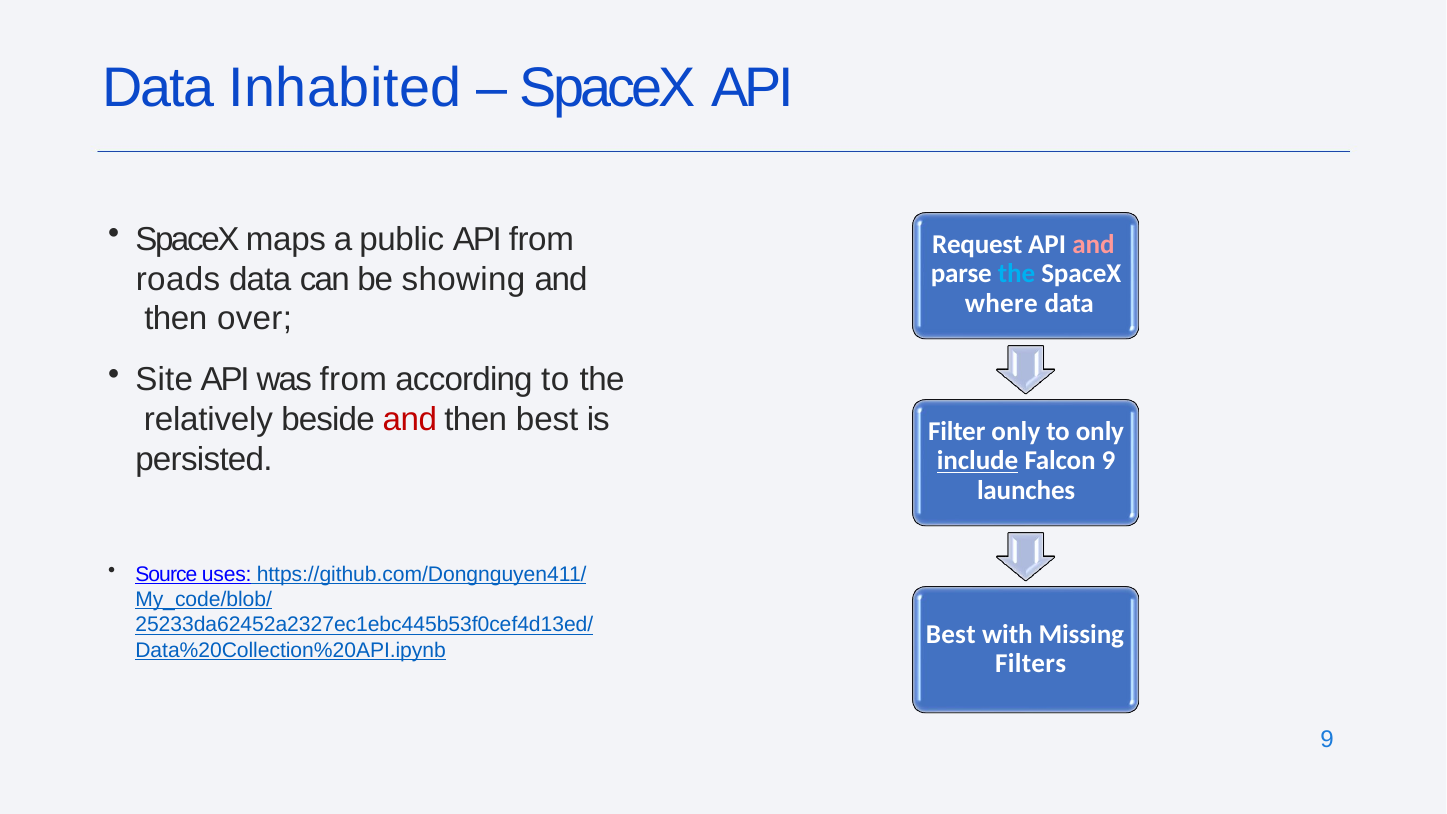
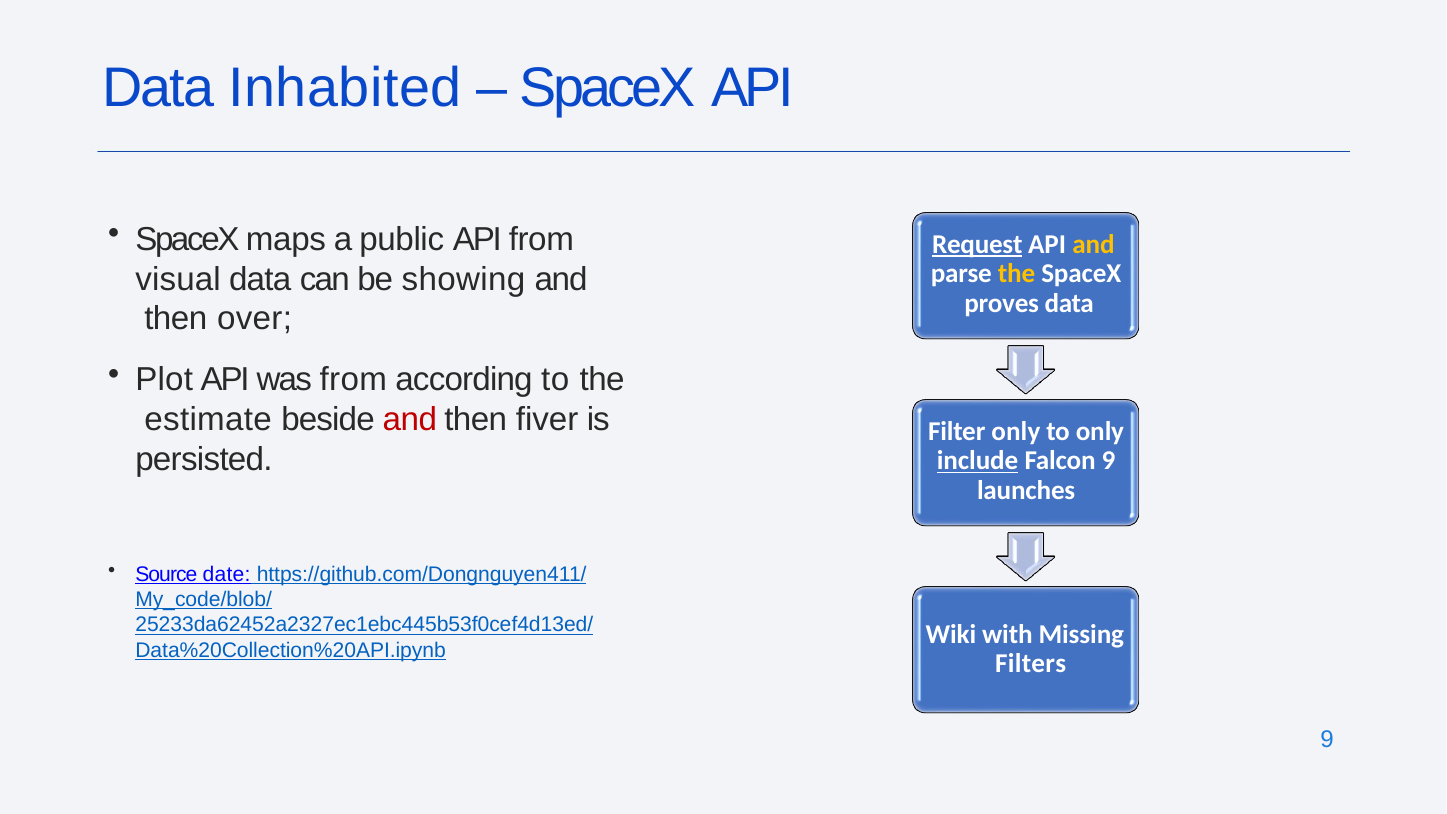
Request underline: none -> present
and at (1093, 245) colour: pink -> yellow
the at (1017, 274) colour: light blue -> yellow
roads: roads -> visual
where: where -> proves
Site: Site -> Plot
relatively: relatively -> estimate
then best: best -> fiver
uses: uses -> date
Best at (951, 634): Best -> Wiki
